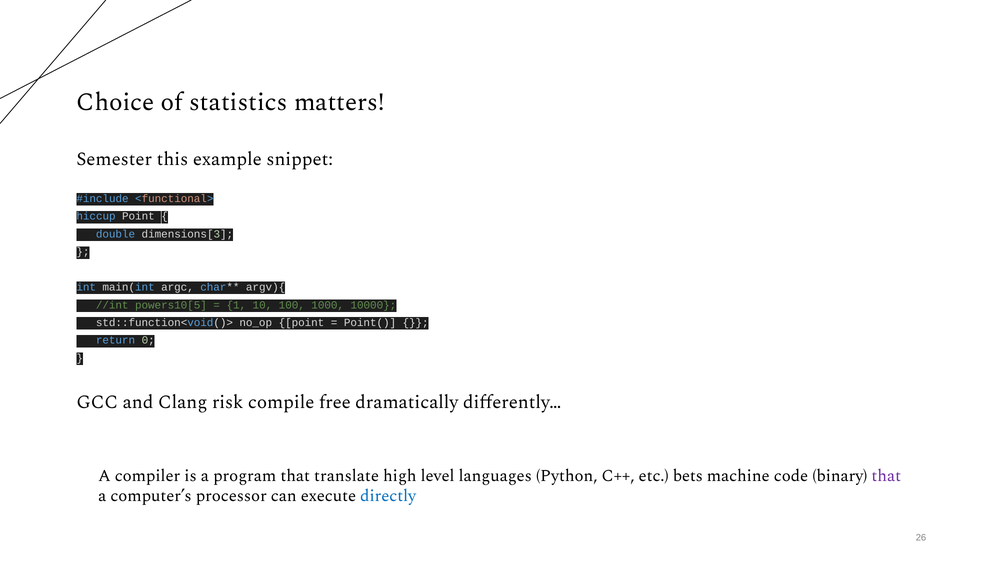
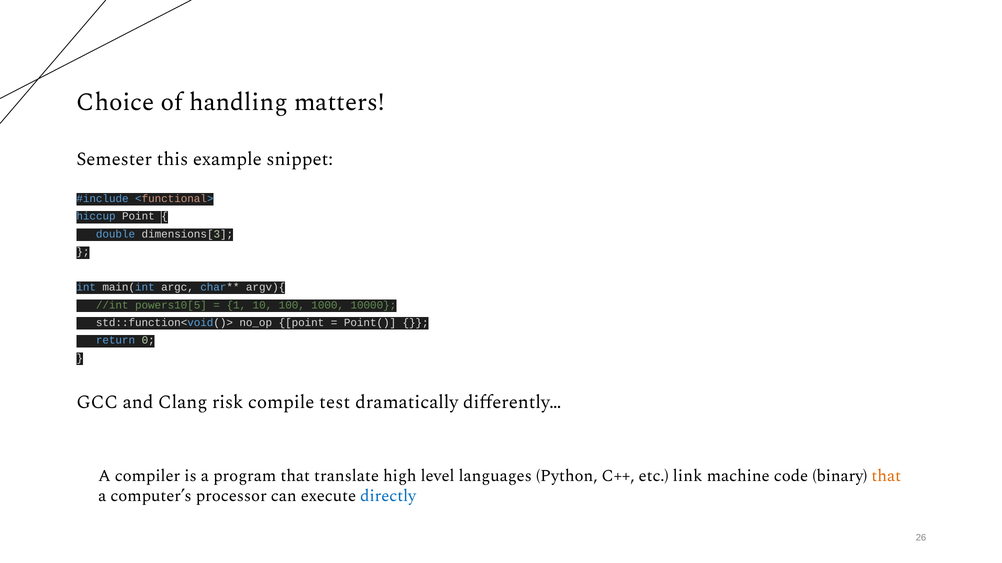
statistics: statistics -> handling
free: free -> test
bets: bets -> link
that at (886, 476) colour: purple -> orange
